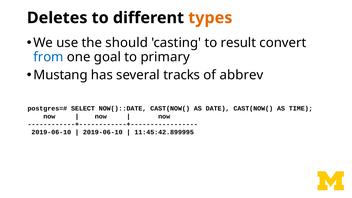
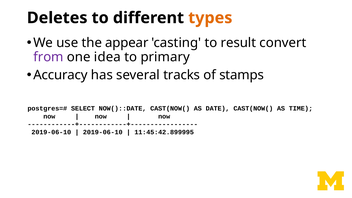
should: should -> appear
from colour: blue -> purple
goal: goal -> idea
Mustang: Mustang -> Accuracy
abbrev: abbrev -> stamps
